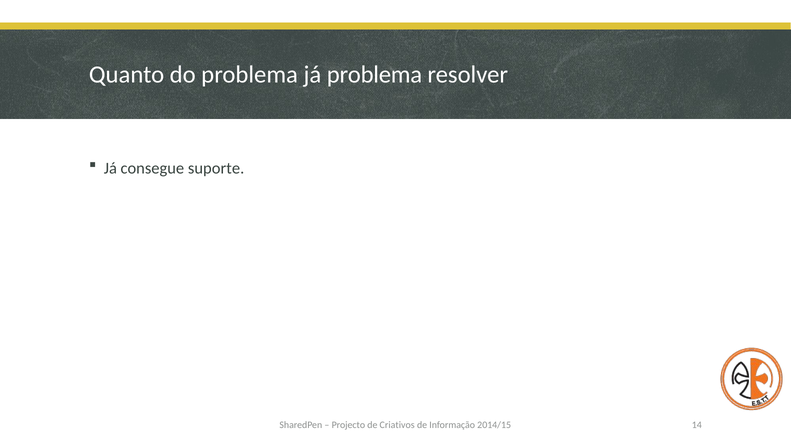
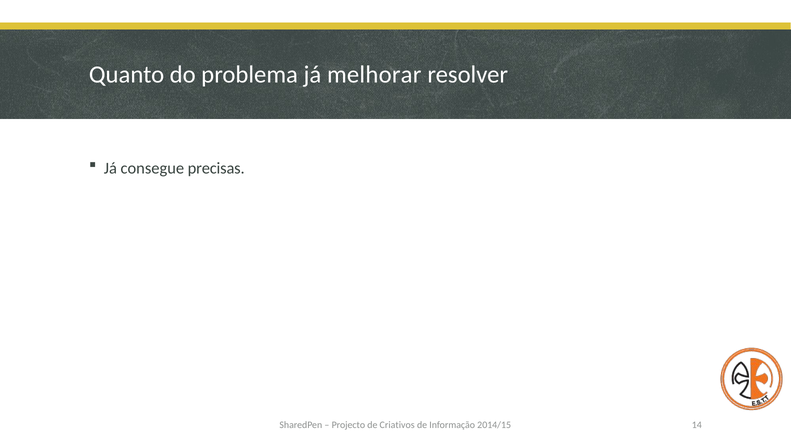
já problema: problema -> melhorar
suporte: suporte -> precisas
